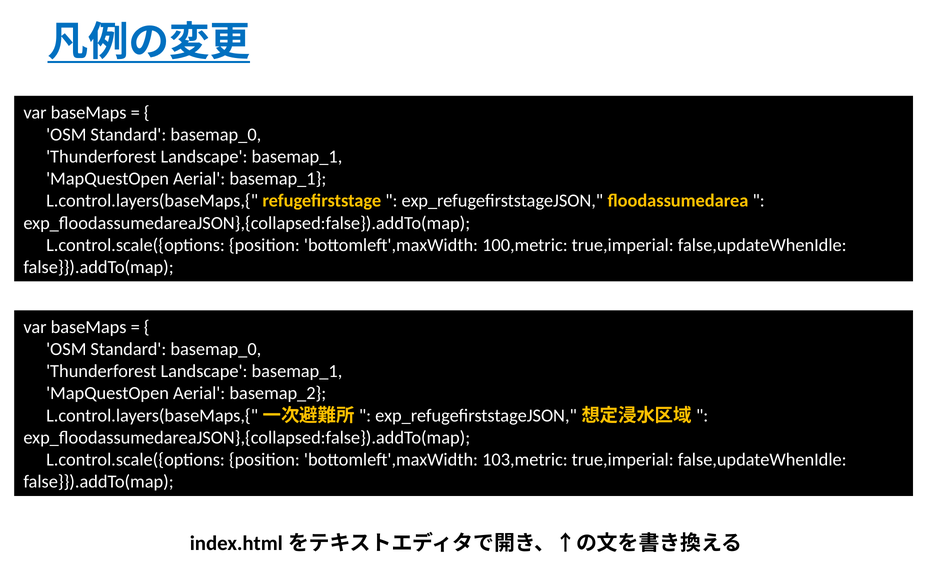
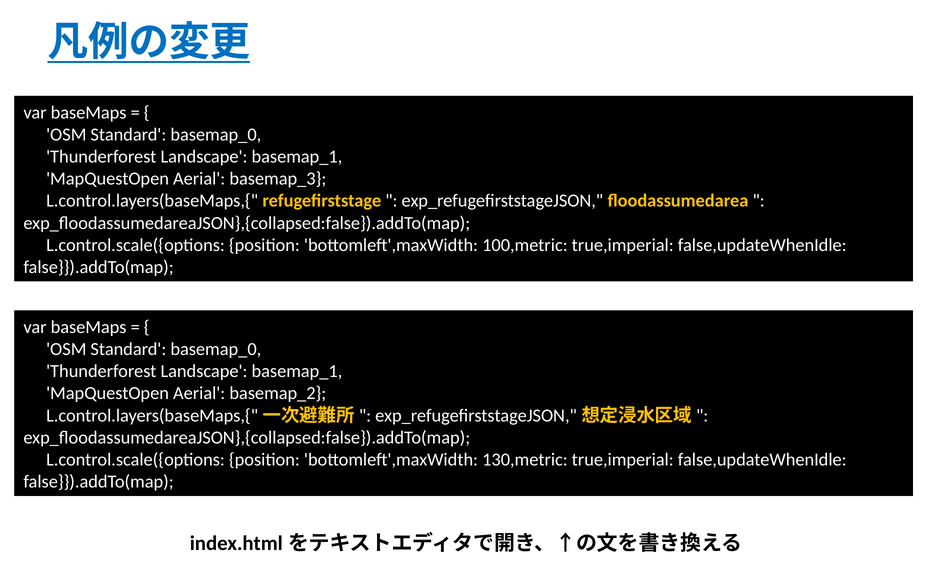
Aerial basemap_1: basemap_1 -> basemap_3
103,metric: 103,metric -> 130,metric
